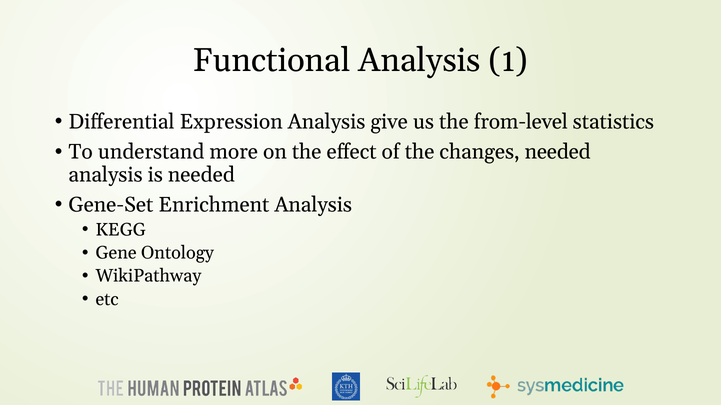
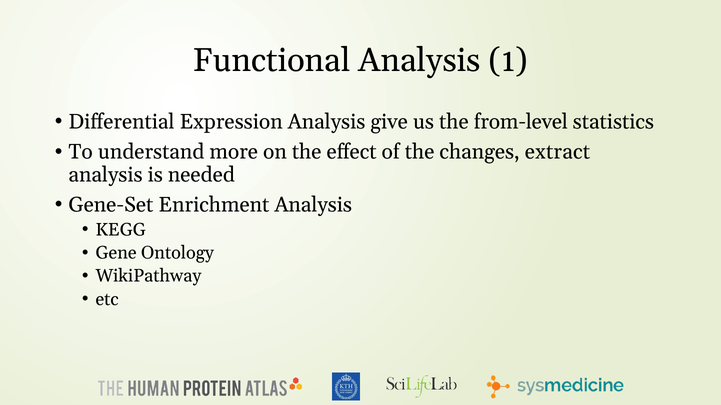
changes needed: needed -> extract
